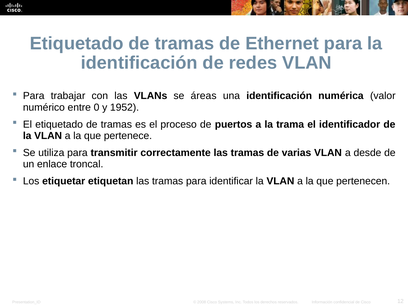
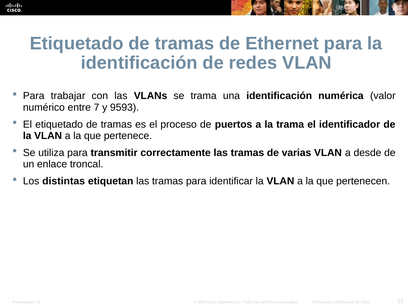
se áreas: áreas -> trama
0: 0 -> 7
1952: 1952 -> 9593
etiquetar: etiquetar -> distintas
